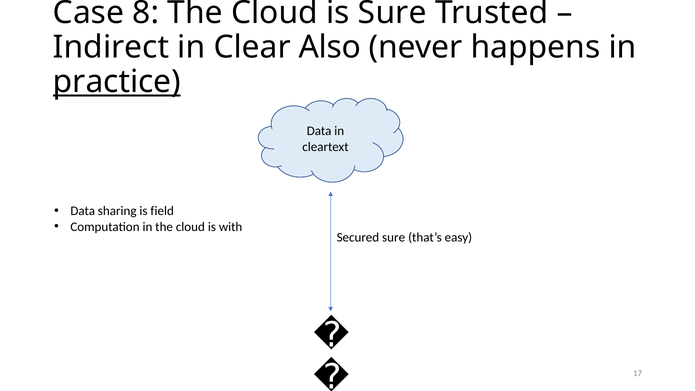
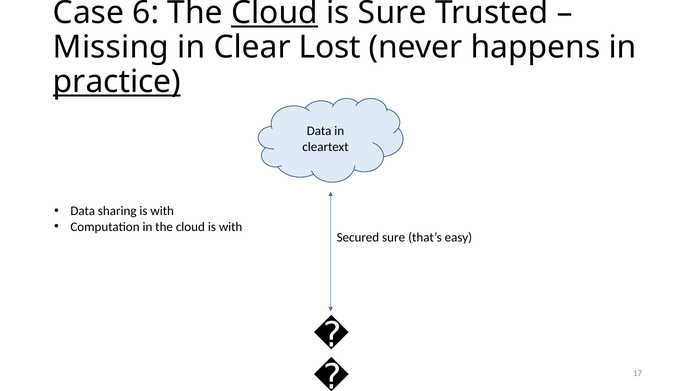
8: 8 -> 6
Cloud at (274, 13) underline: none -> present
Indirect: Indirect -> Missing
Also: Also -> Lost
sharing is field: field -> with
